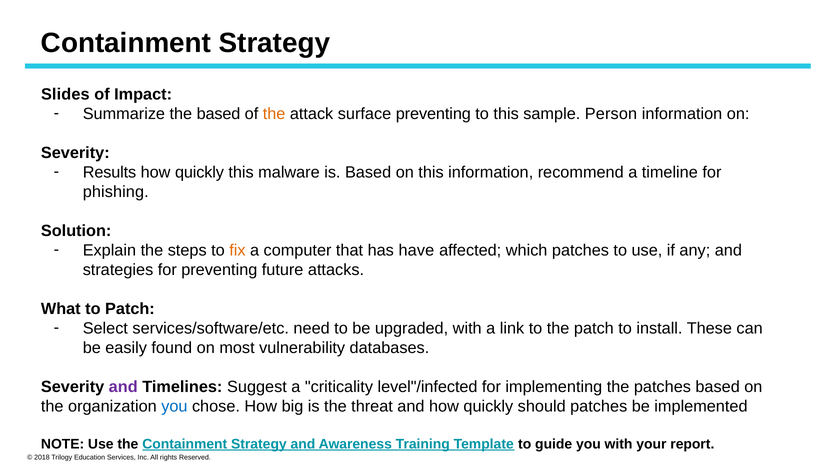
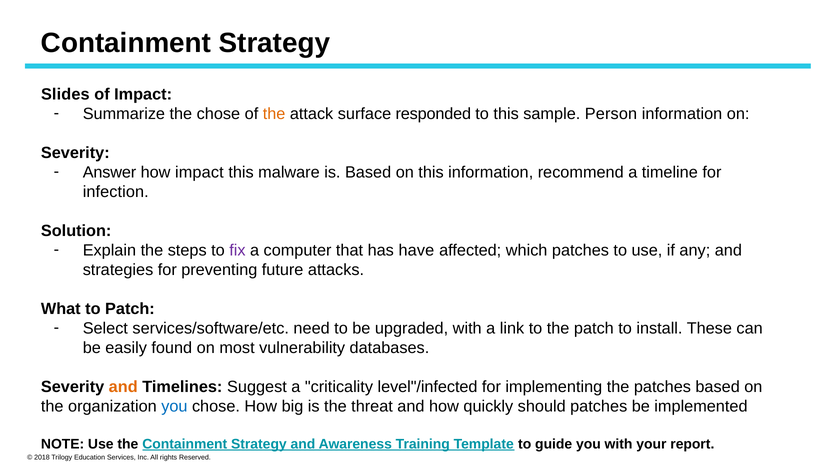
the based: based -> chose
surface preventing: preventing -> responded
Results: Results -> Answer
quickly at (199, 172): quickly -> impact
phishing: phishing -> infection
fix colour: orange -> purple
and at (123, 387) colour: purple -> orange
